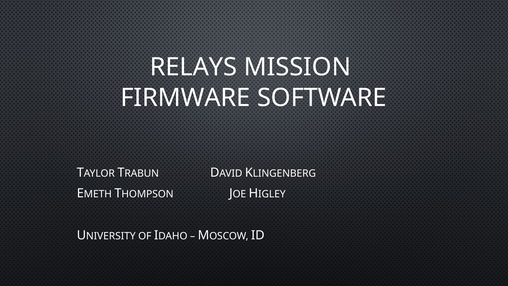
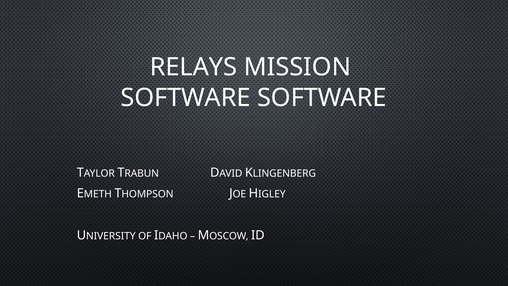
FIRMWARE at (185, 98): FIRMWARE -> SOFTWARE
